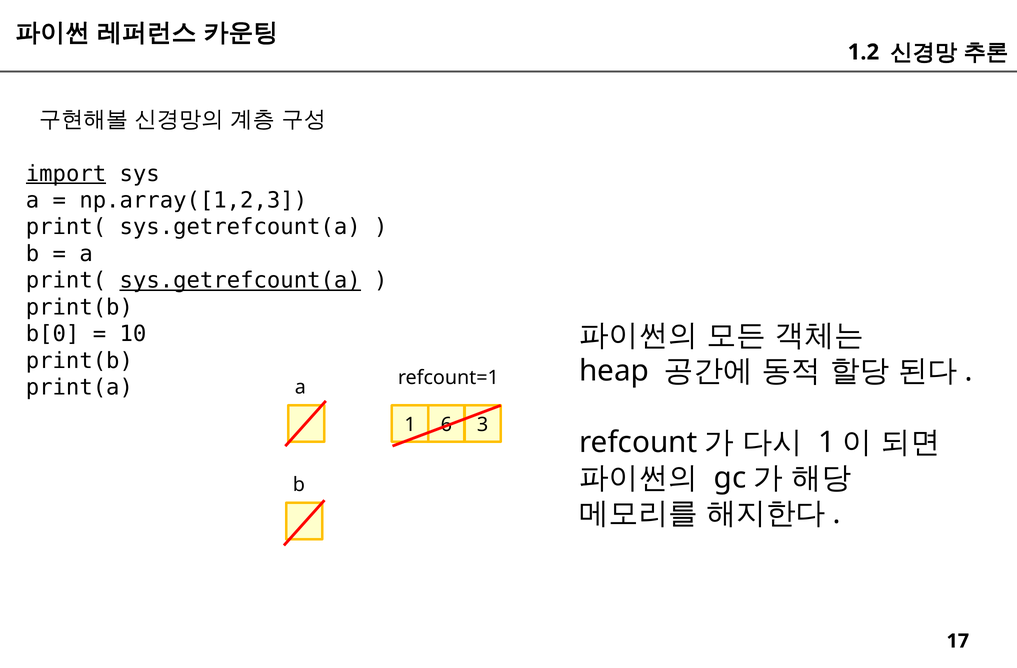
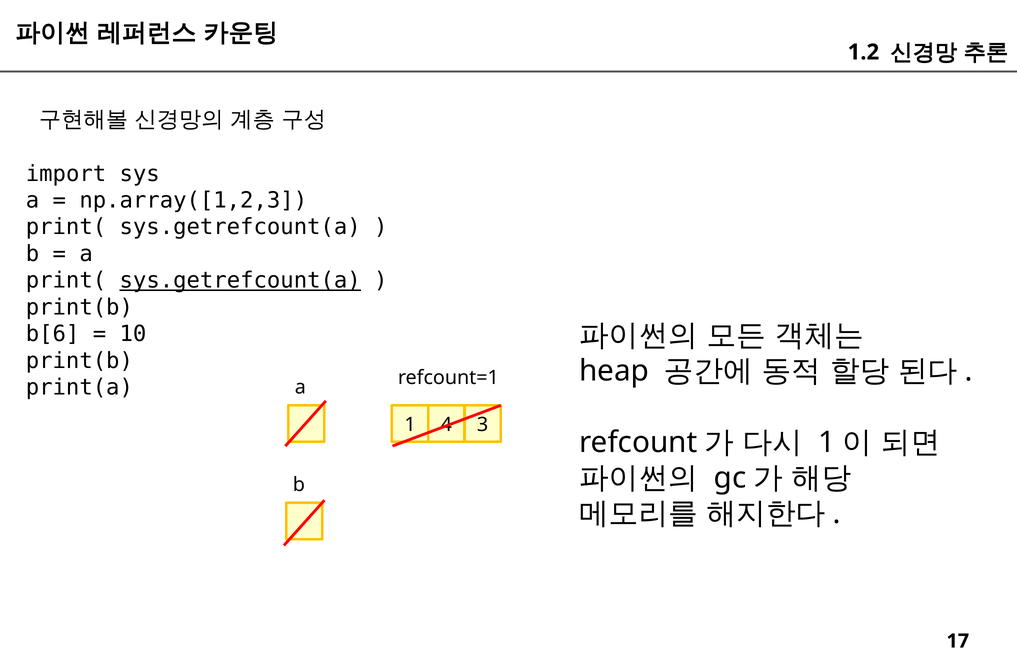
import underline: present -> none
b[0: b[0 -> b[6
6: 6 -> 4
